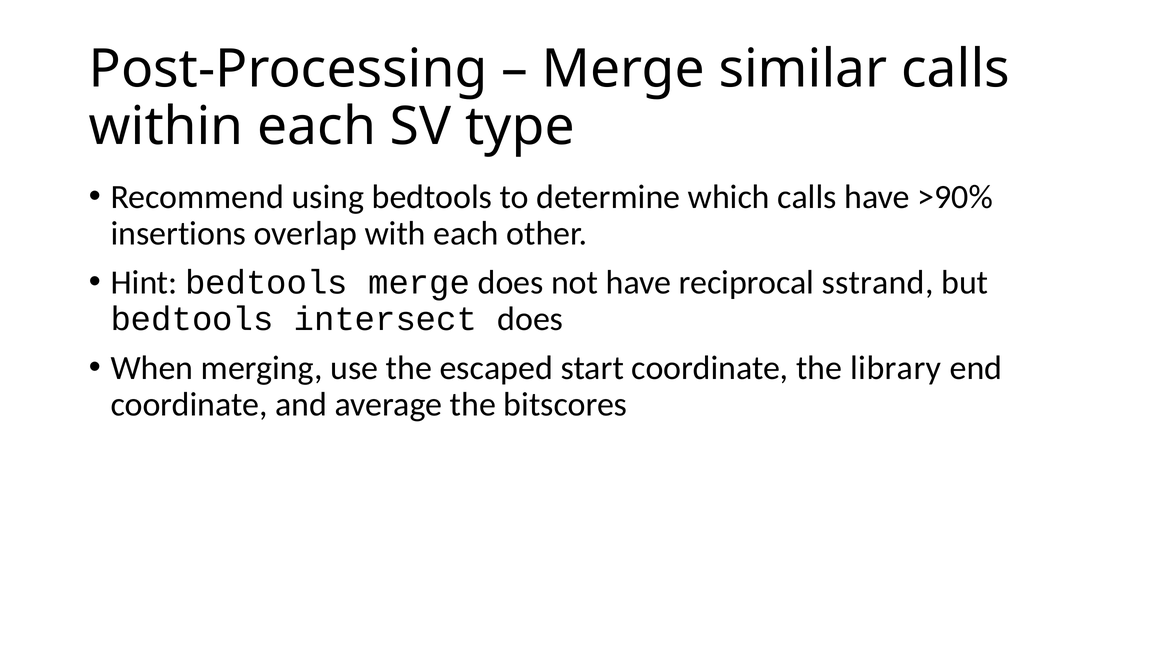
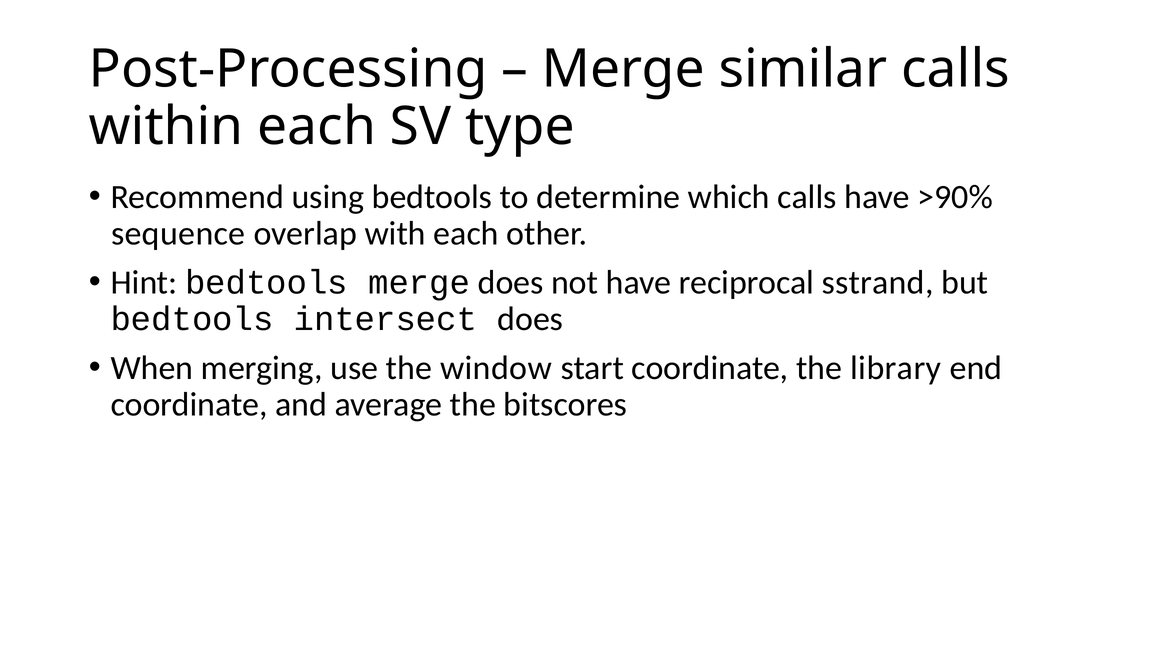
insertions: insertions -> sequence
escaped: escaped -> window
